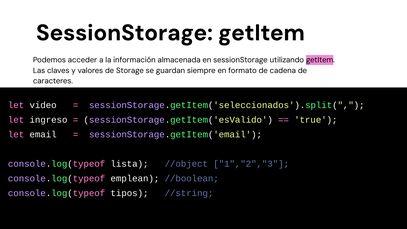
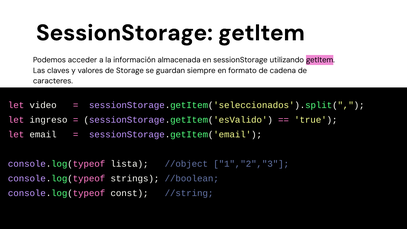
emplean: emplean -> strings
tipos: tipos -> const
